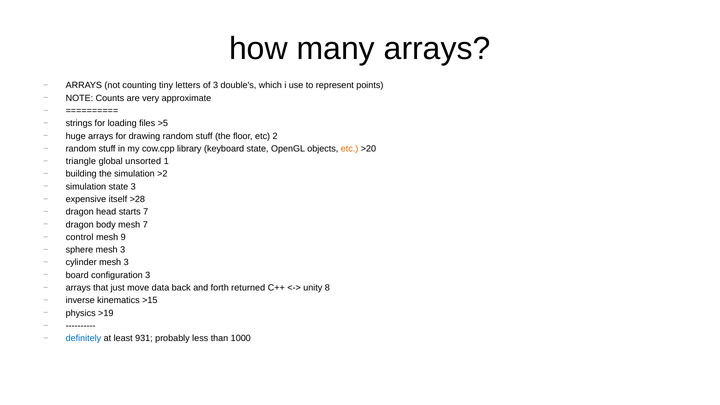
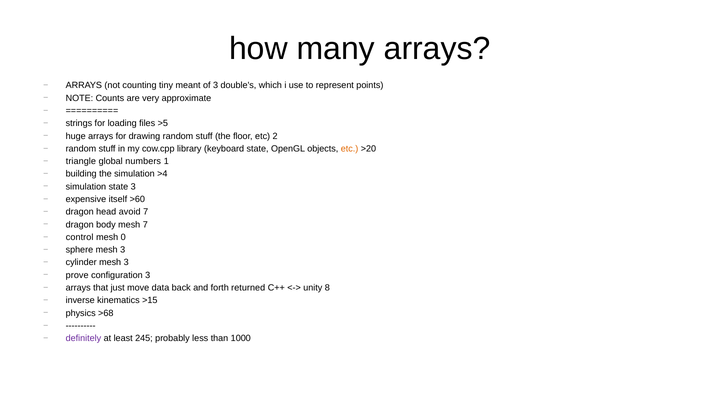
letters: letters -> meant
unsorted: unsorted -> numbers
>2: >2 -> >4
>28: >28 -> >60
starts: starts -> avoid
9: 9 -> 0
board: board -> prove
>19: >19 -> >68
definitely colour: blue -> purple
931: 931 -> 245
